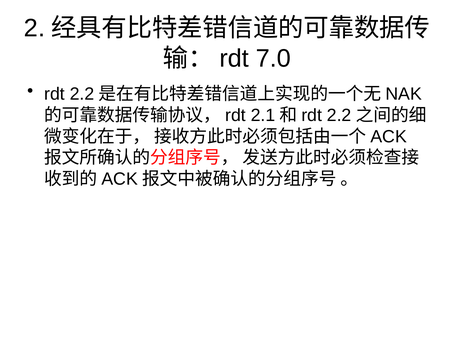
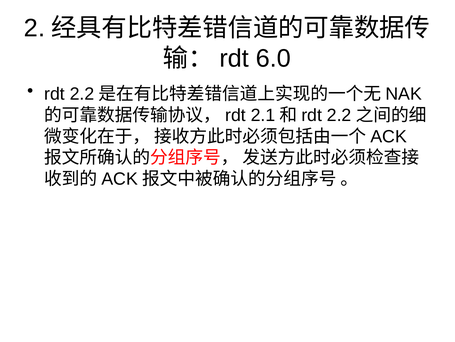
7.0: 7.0 -> 6.0
